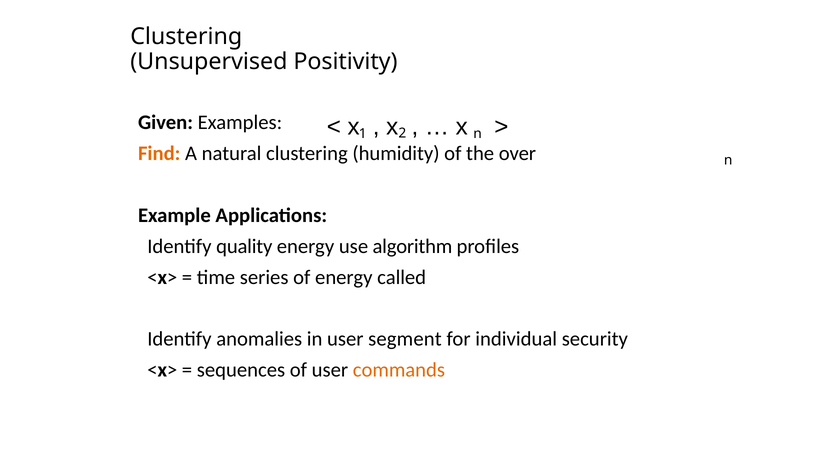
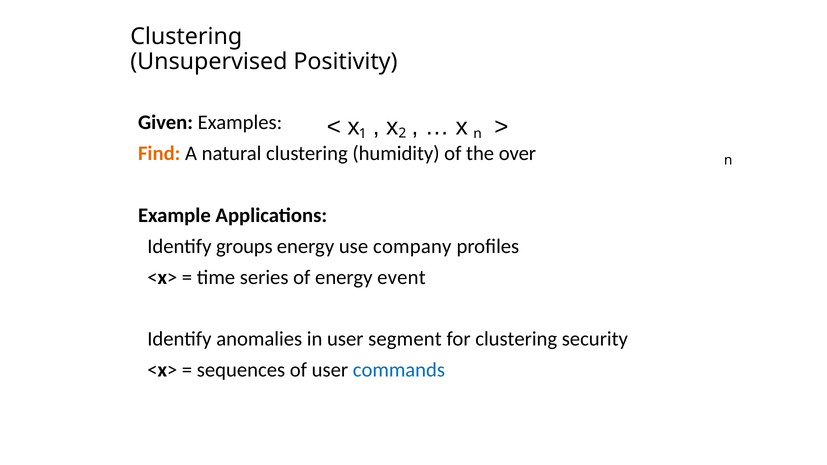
quality: quality -> groups
algorithm: algorithm -> company
called: called -> event
for individual: individual -> clustering
commands colour: orange -> blue
